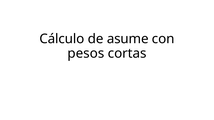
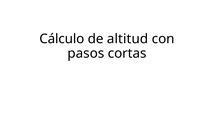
asume: asume -> altitud
pesos: pesos -> pasos
